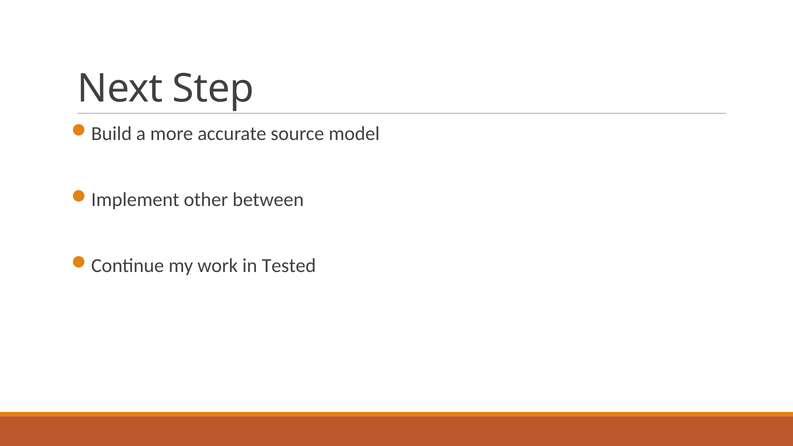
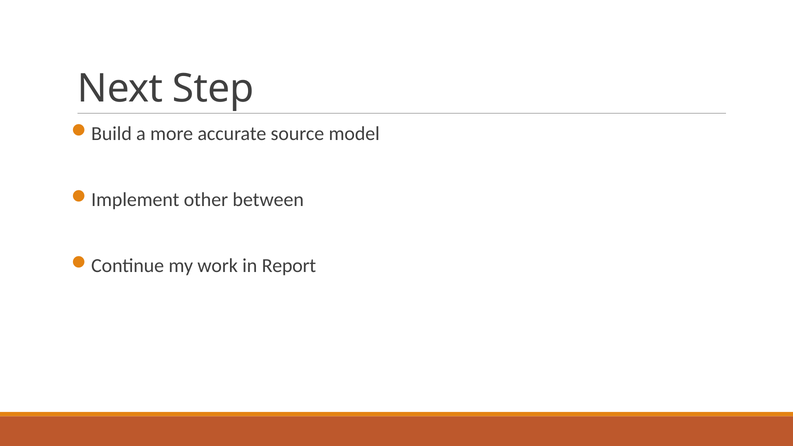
Tested: Tested -> Report
